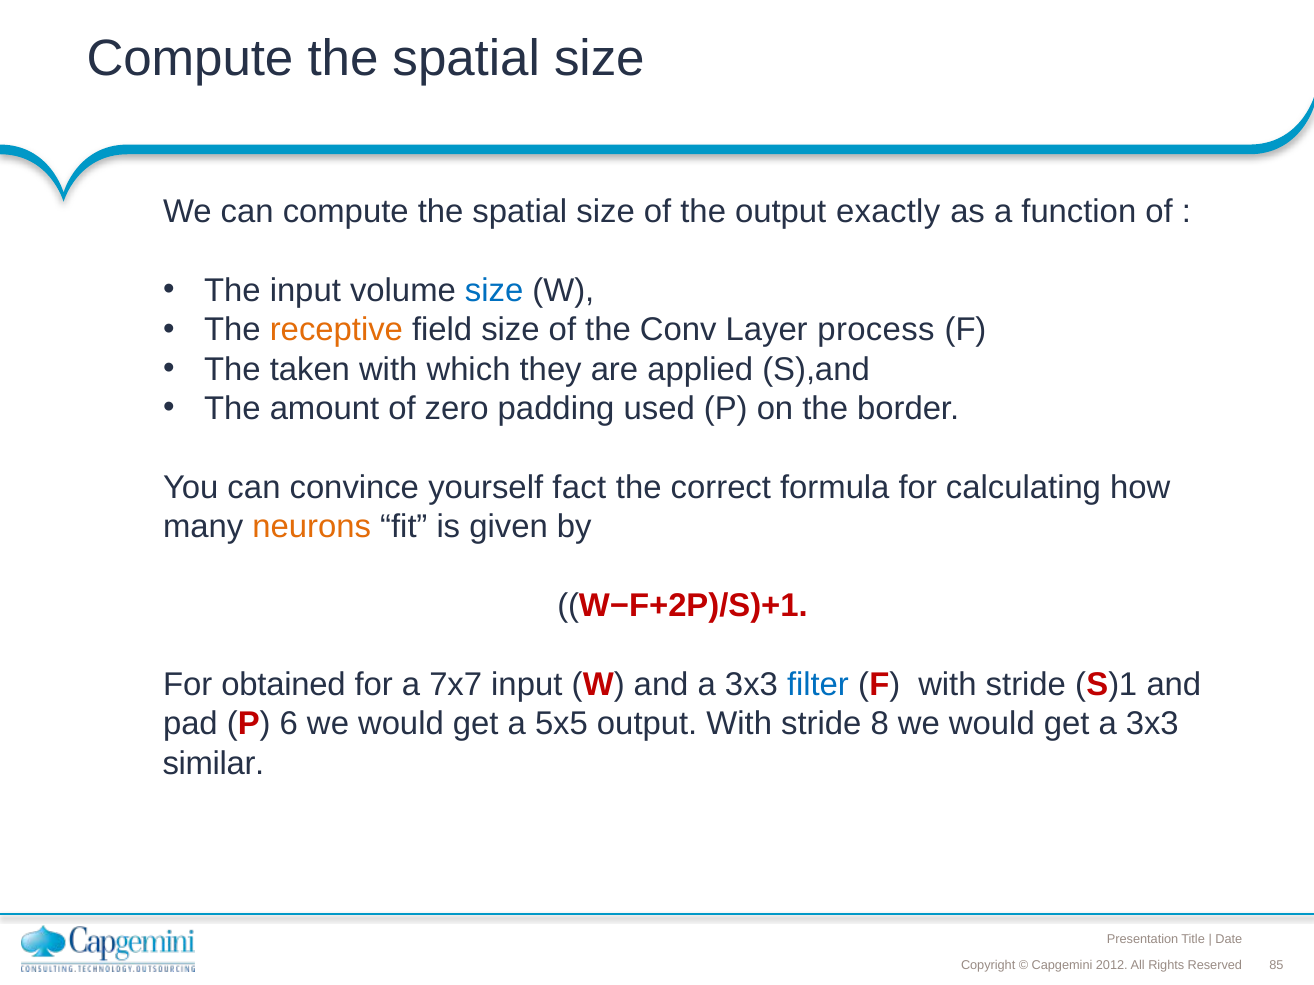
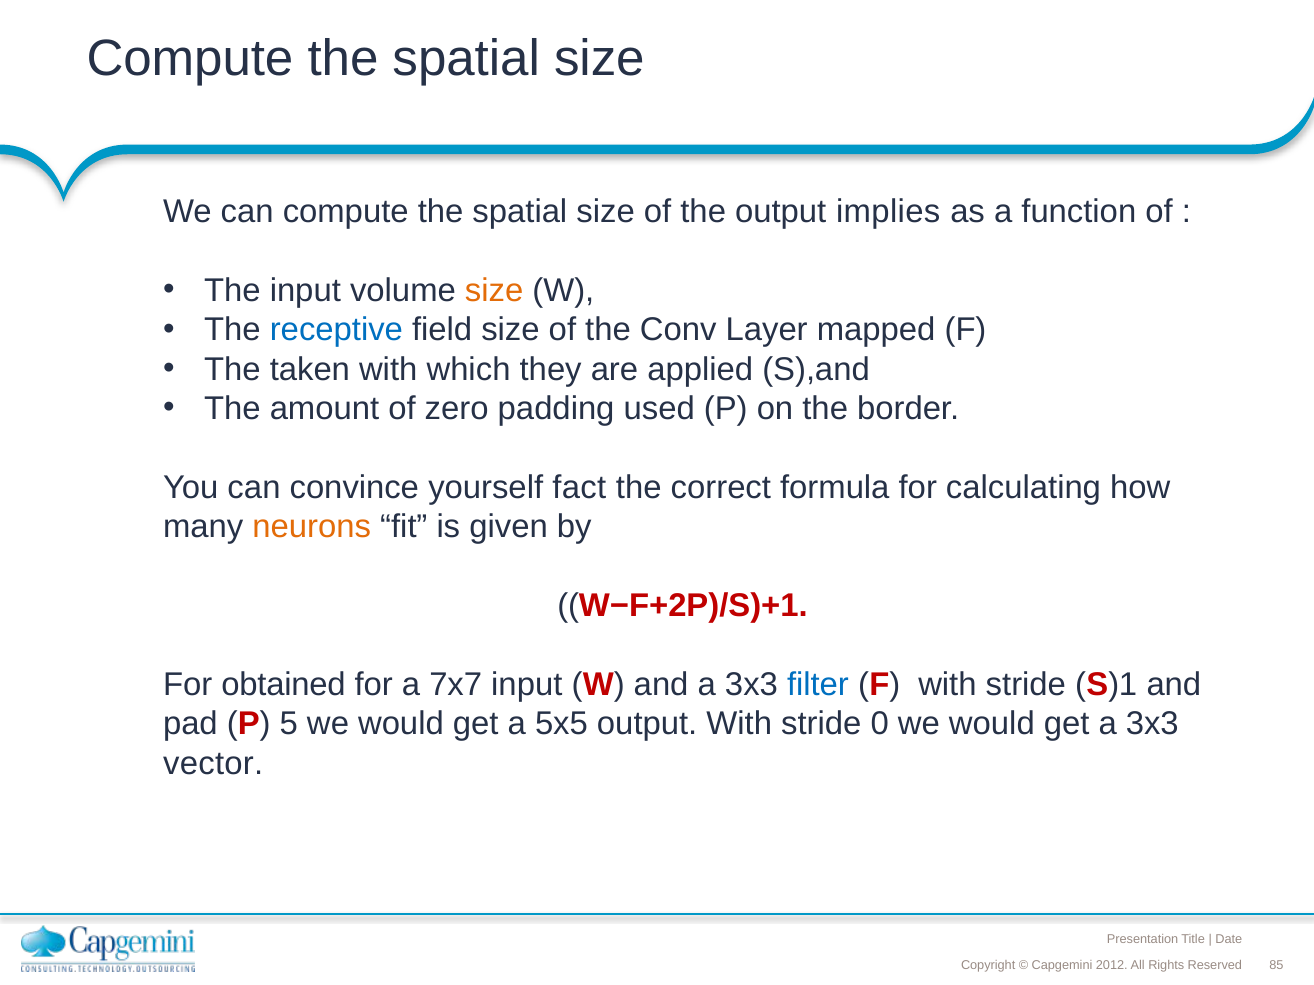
exactly: exactly -> implies
size at (494, 291) colour: blue -> orange
receptive colour: orange -> blue
process: process -> mapped
6: 6 -> 5
8: 8 -> 0
similar: similar -> vector
